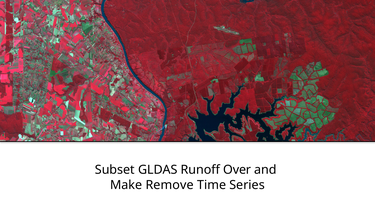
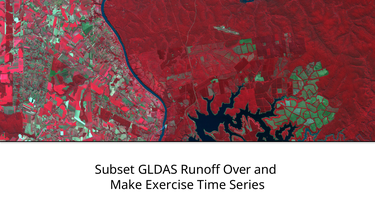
Remove: Remove -> Exercise
